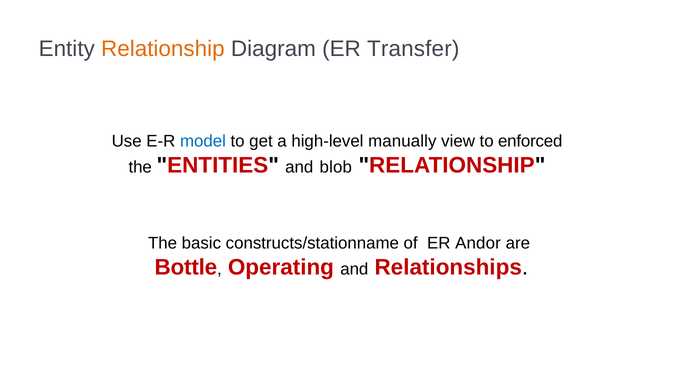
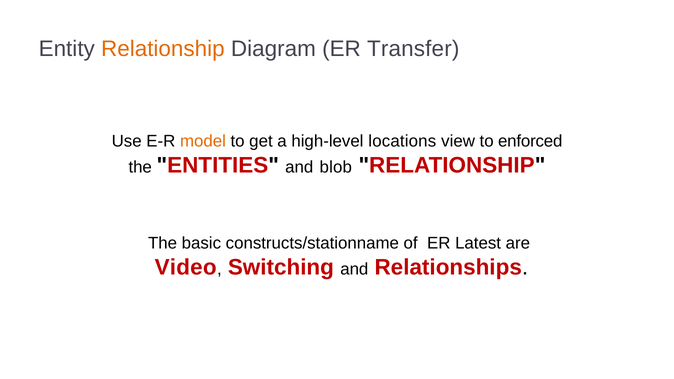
model colour: blue -> orange
manually: manually -> locations
Andor: Andor -> Latest
Bottle: Bottle -> Video
Operating: Operating -> Switching
